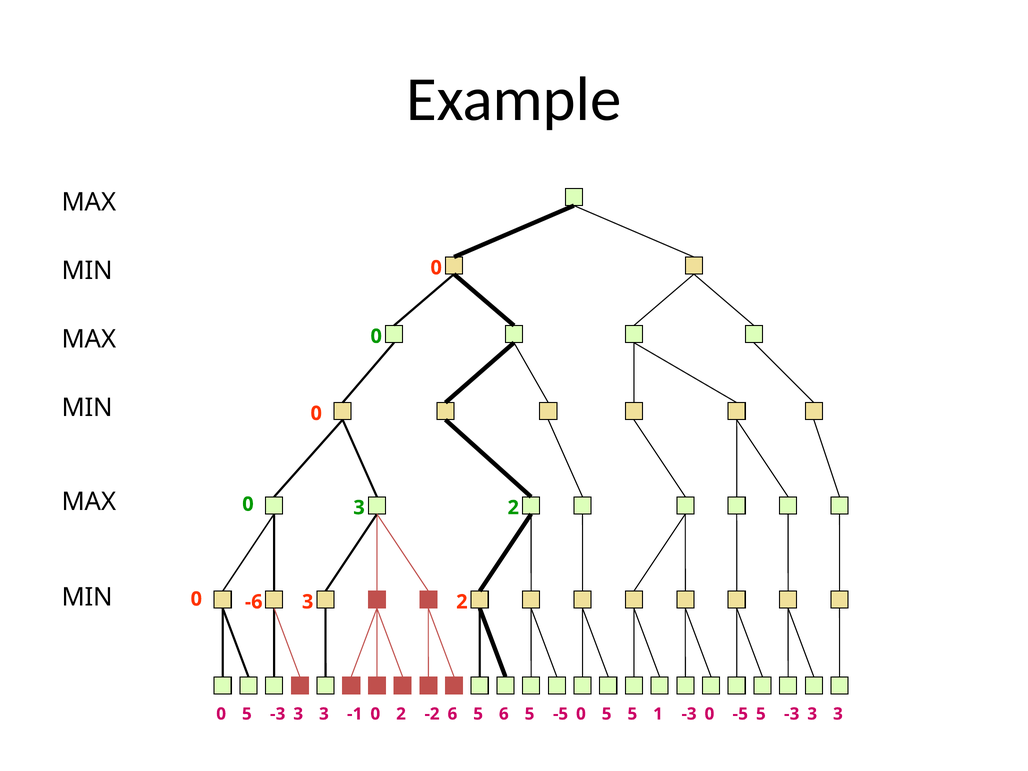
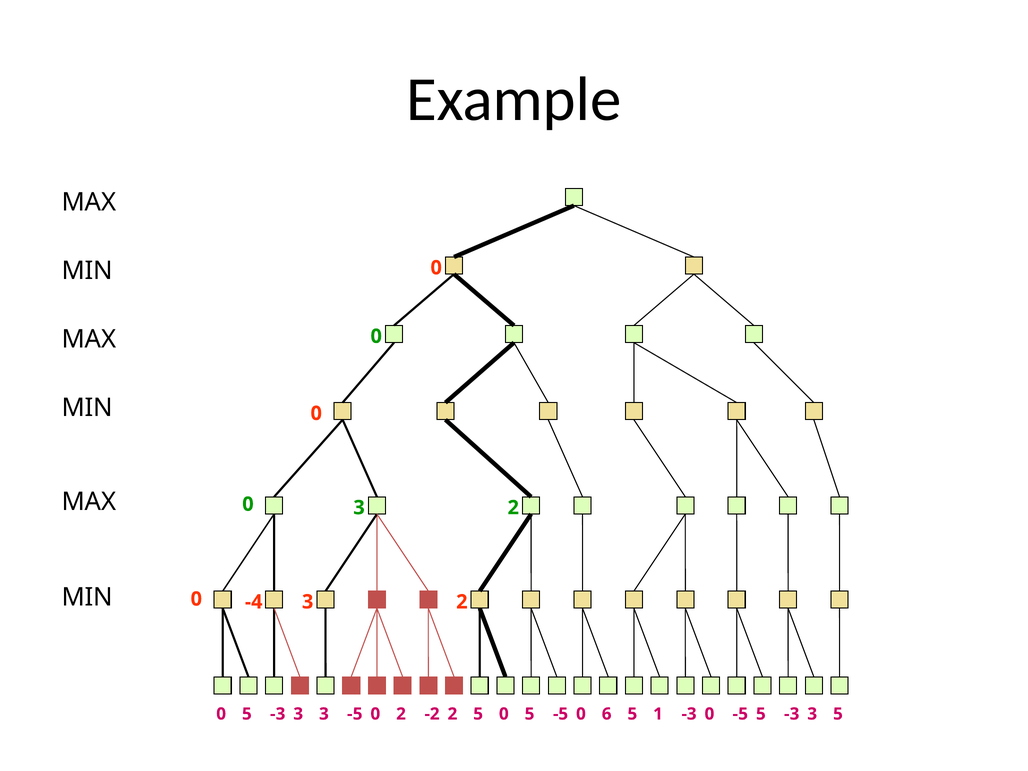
-6: -6 -> -4
-1 at (355, 714): -1 -> -5
-2 6: 6 -> 2
-3 6: 6 -> 0
5 at (607, 714): 5 -> 6
5 3 3: 3 -> 5
